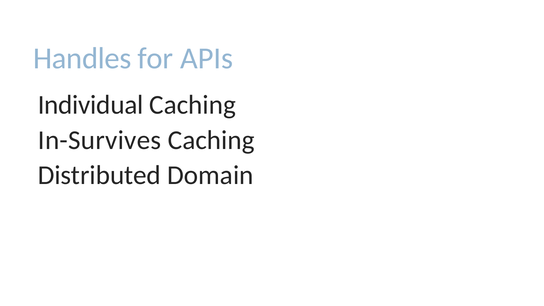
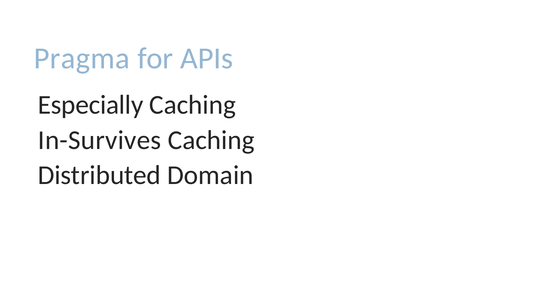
Handles: Handles -> Pragma
Individual: Individual -> Especially
